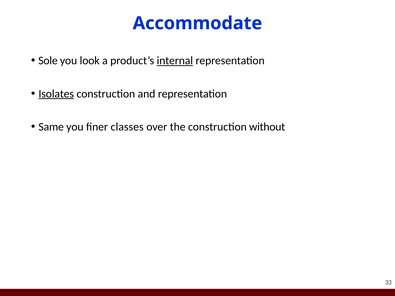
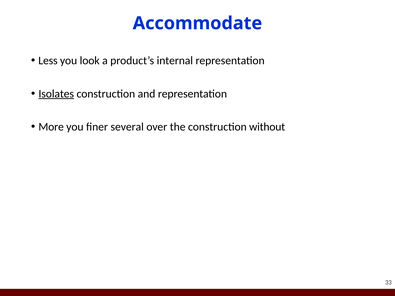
Sole: Sole -> Less
internal underline: present -> none
Same: Same -> More
classes: classes -> several
